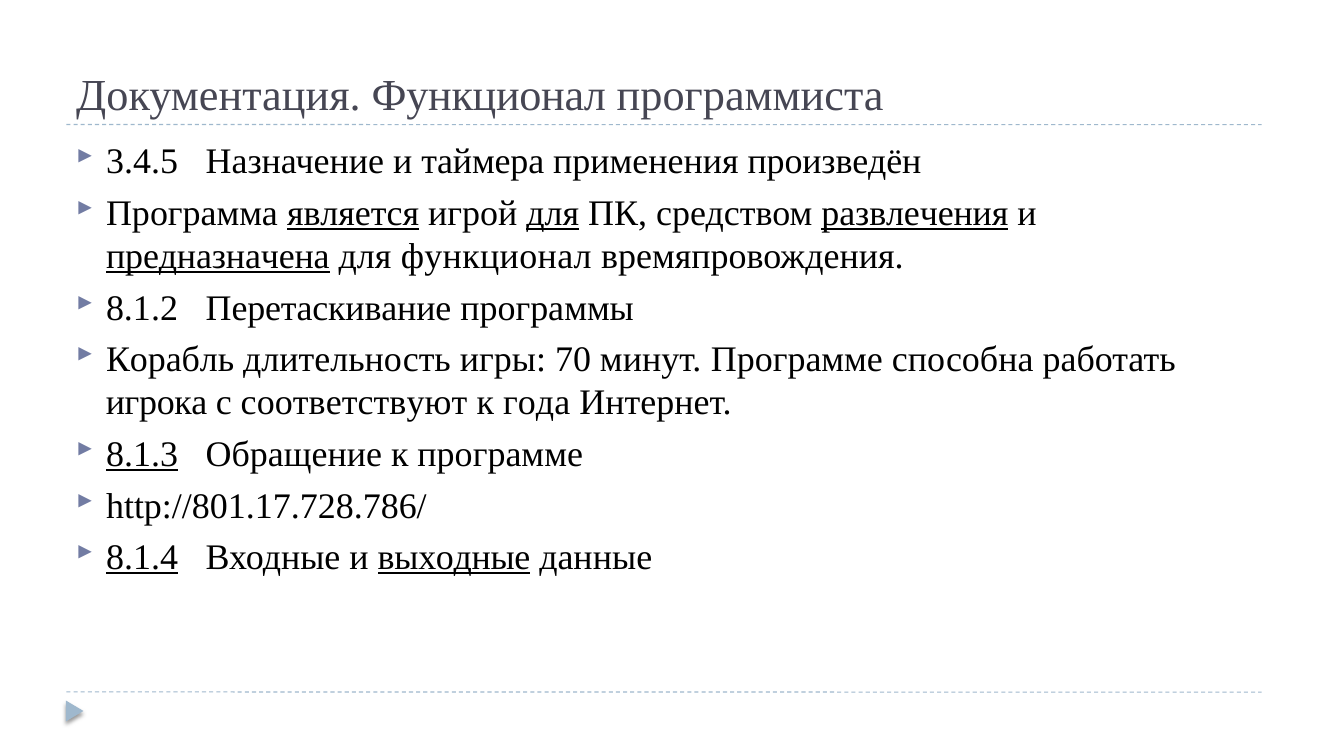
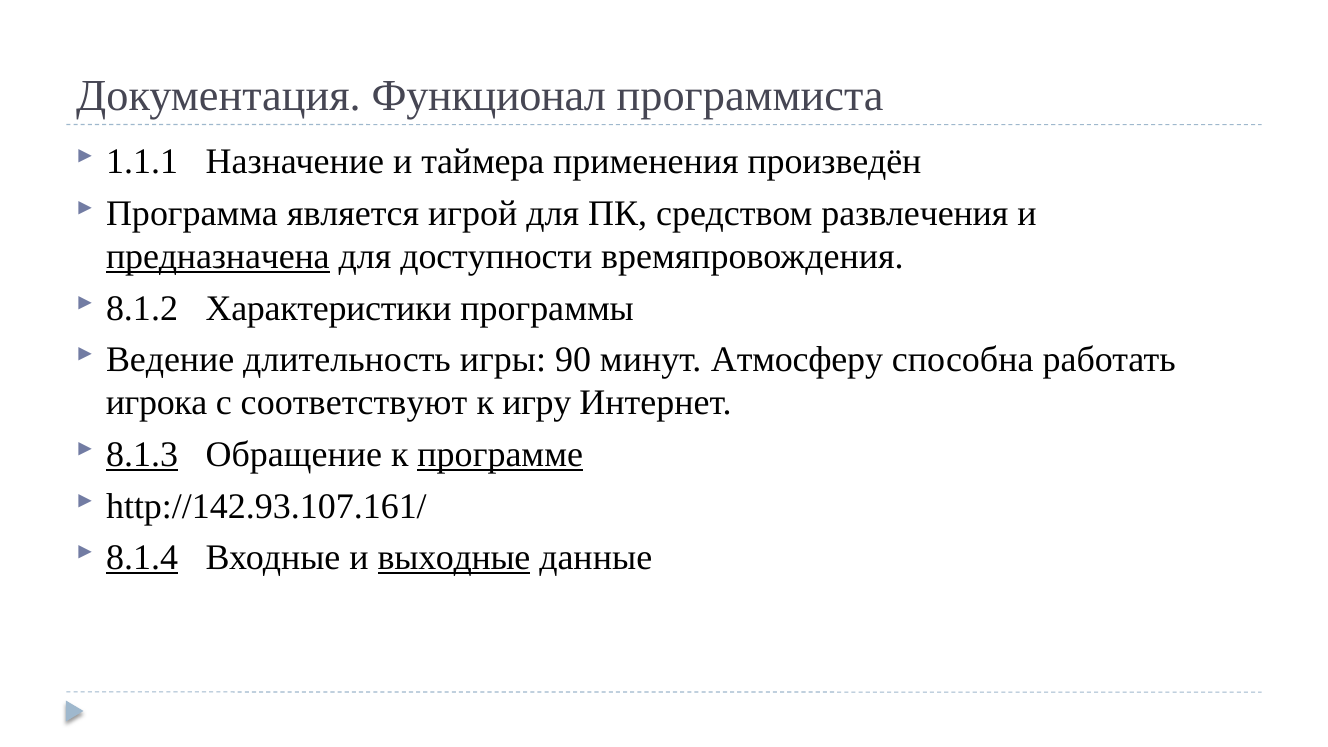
3.4.5: 3.4.5 -> 1.1.1
является underline: present -> none
для at (553, 213) underline: present -> none
развлечения underline: present -> none
для функционал: функционал -> доступности
Перетаскивание: Перетаскивание -> Характеристики
Корабль: Корабль -> Ведение
70: 70 -> 90
минут Программе: Программе -> Атмосферу
года: года -> игру
программе at (500, 455) underline: none -> present
http://801.17.728.786/: http://801.17.728.786/ -> http://142.93.107.161/
